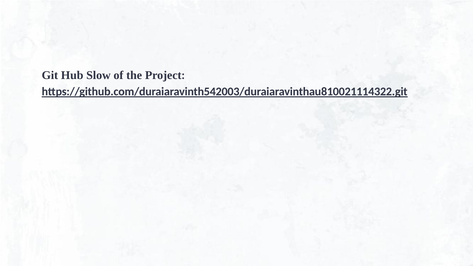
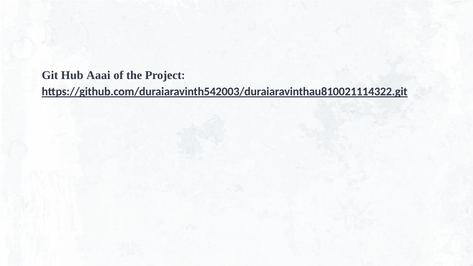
Slow: Slow -> Aaai
